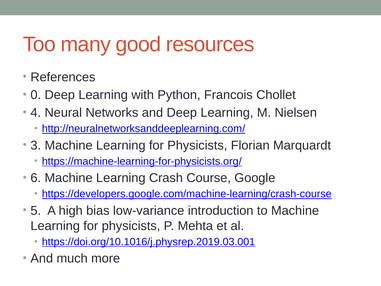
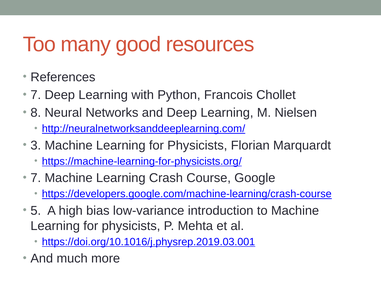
0 at (36, 95): 0 -> 7
4: 4 -> 8
6 at (36, 178): 6 -> 7
